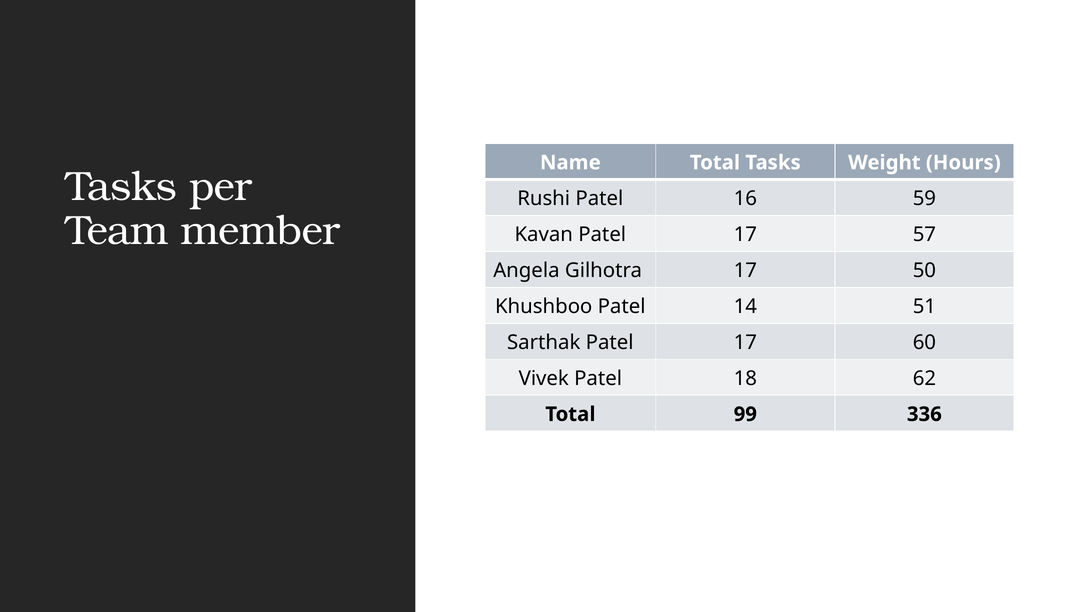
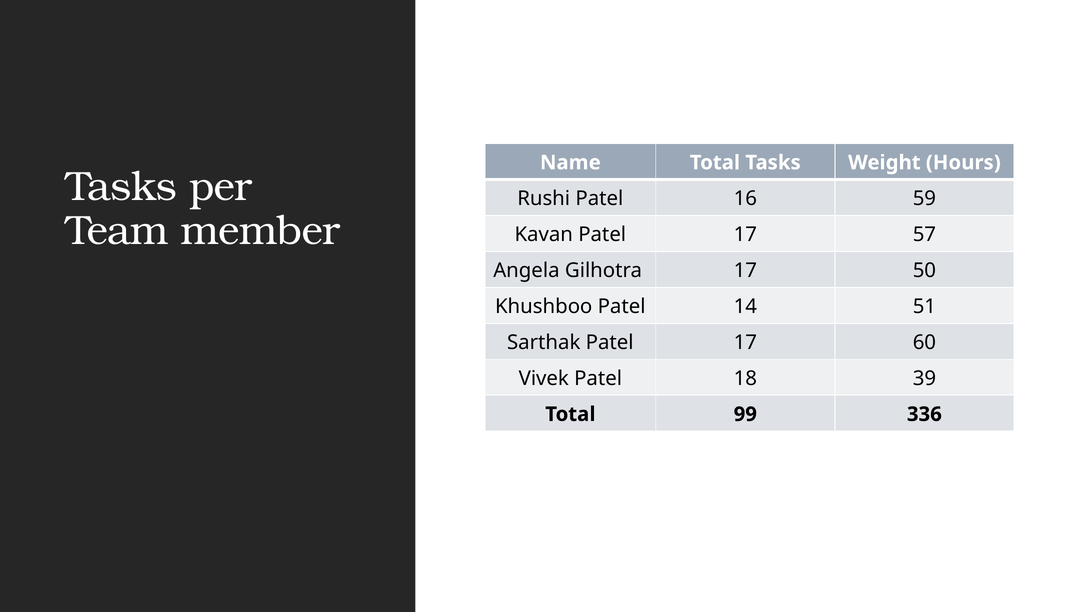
62: 62 -> 39
